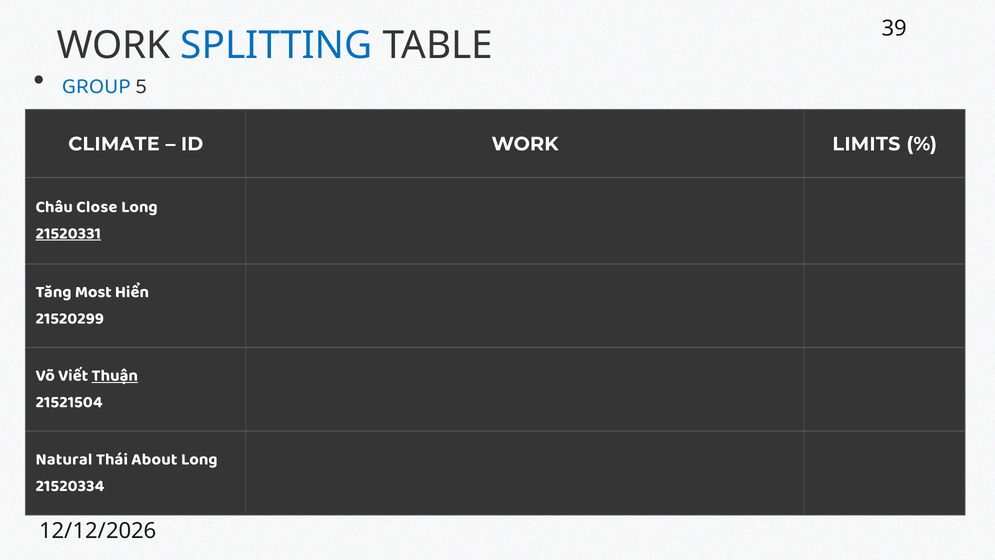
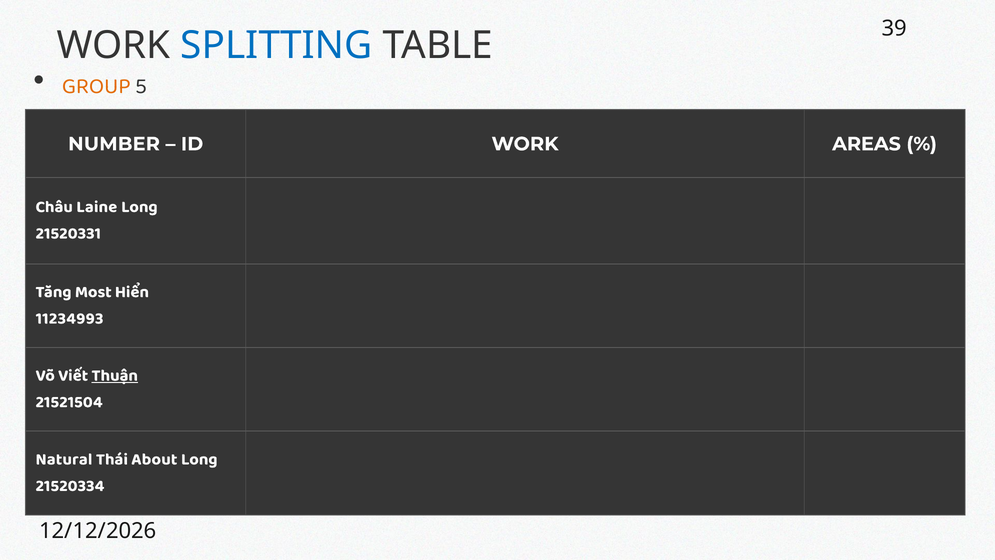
GROUP colour: blue -> orange
CLIMATE: CLIMATE -> NUMBER
LIMITS: LIMITS -> AREAS
Close: Close -> Laine
21520331 underline: present -> none
21520299: 21520299 -> 11234993
